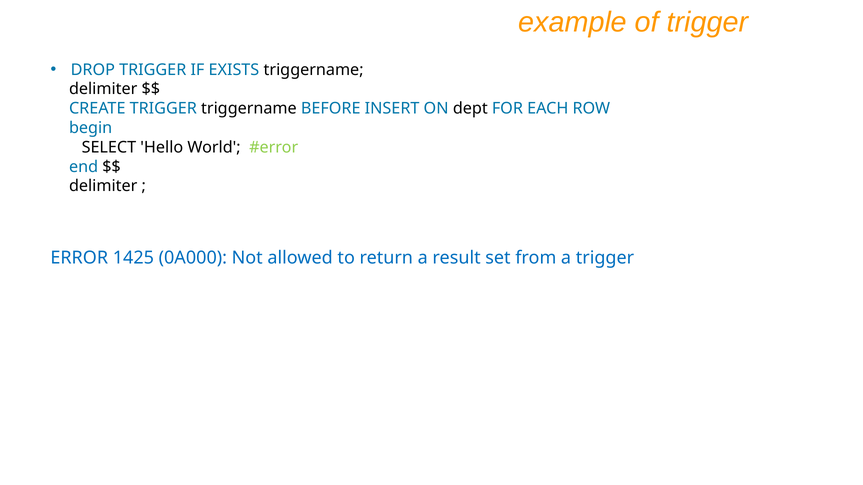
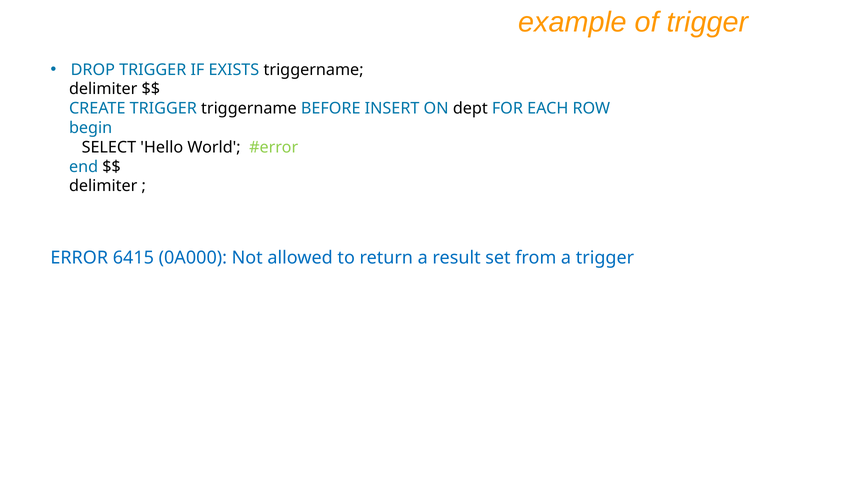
1425: 1425 -> 6415
